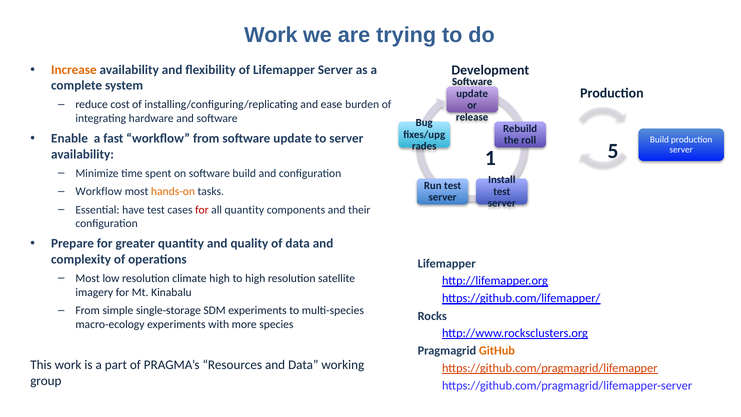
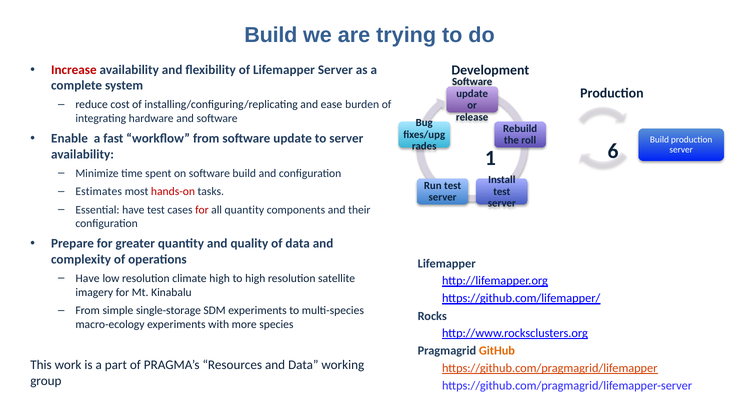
Work at (271, 35): Work -> Build
Increase colour: orange -> red
5: 5 -> 6
Workflow at (99, 191): Workflow -> Estimates
hands-on colour: orange -> red
Most at (88, 278): Most -> Have
